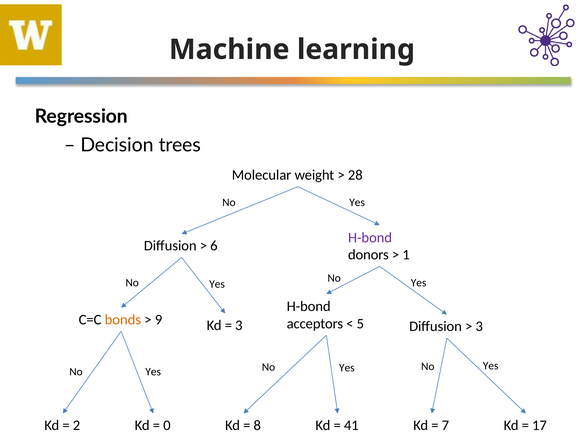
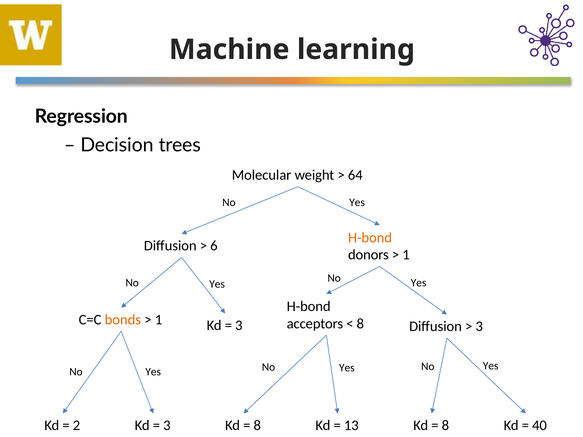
28: 28 -> 64
H-bond at (370, 238) colour: purple -> orange
9 at (159, 320): 9 -> 1
5 at (360, 324): 5 -> 8
0 at (167, 426): 0 -> 3
41: 41 -> 13
7 at (445, 426): 7 -> 8
17: 17 -> 40
